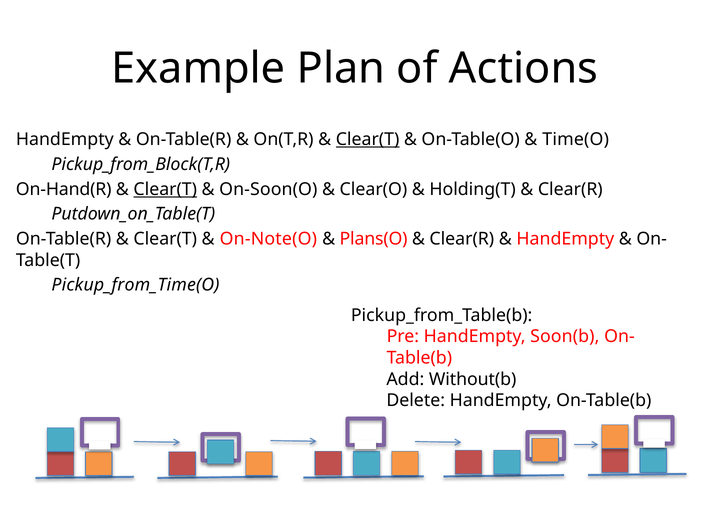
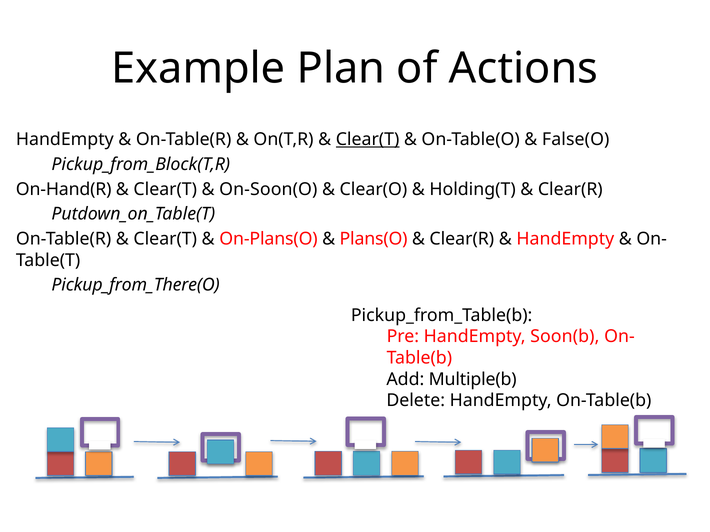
Time(O: Time(O -> False(O
Clear(T at (165, 189) underline: present -> none
On-Note(O: On-Note(O -> On-Plans(O
Pickup_from_Time(O: Pickup_from_Time(O -> Pickup_from_There(O
Without(b: Without(b -> Multiple(b
